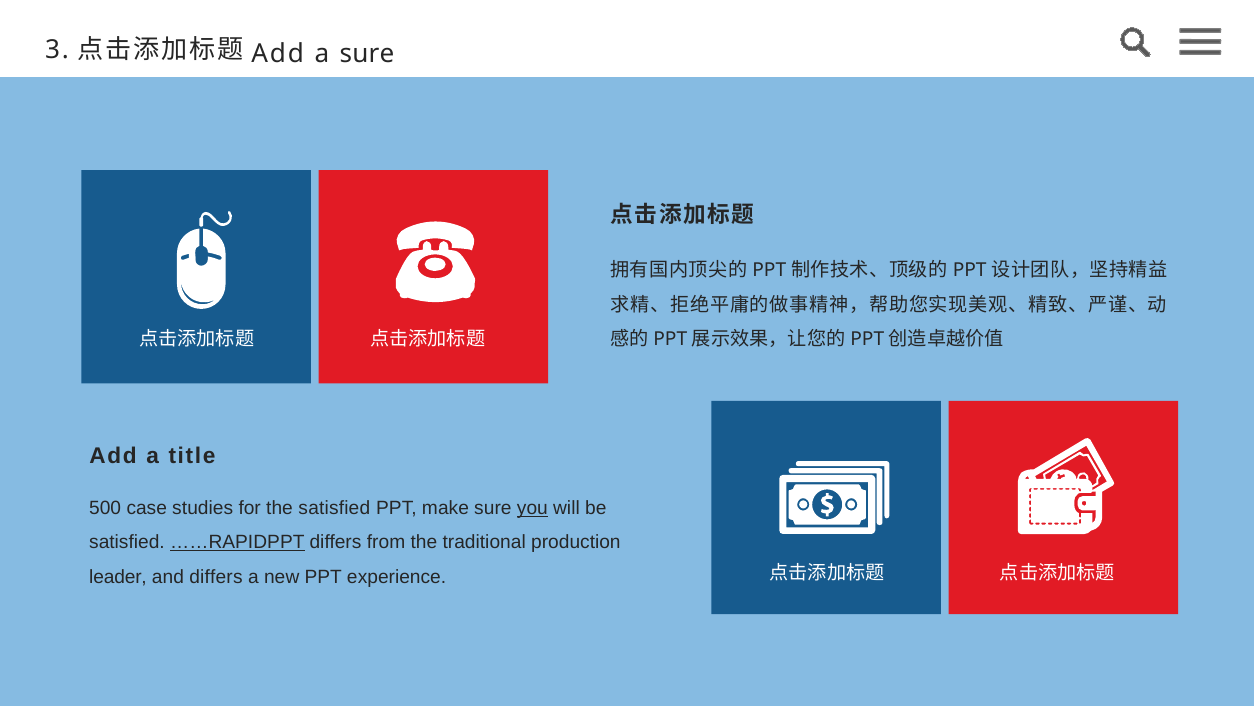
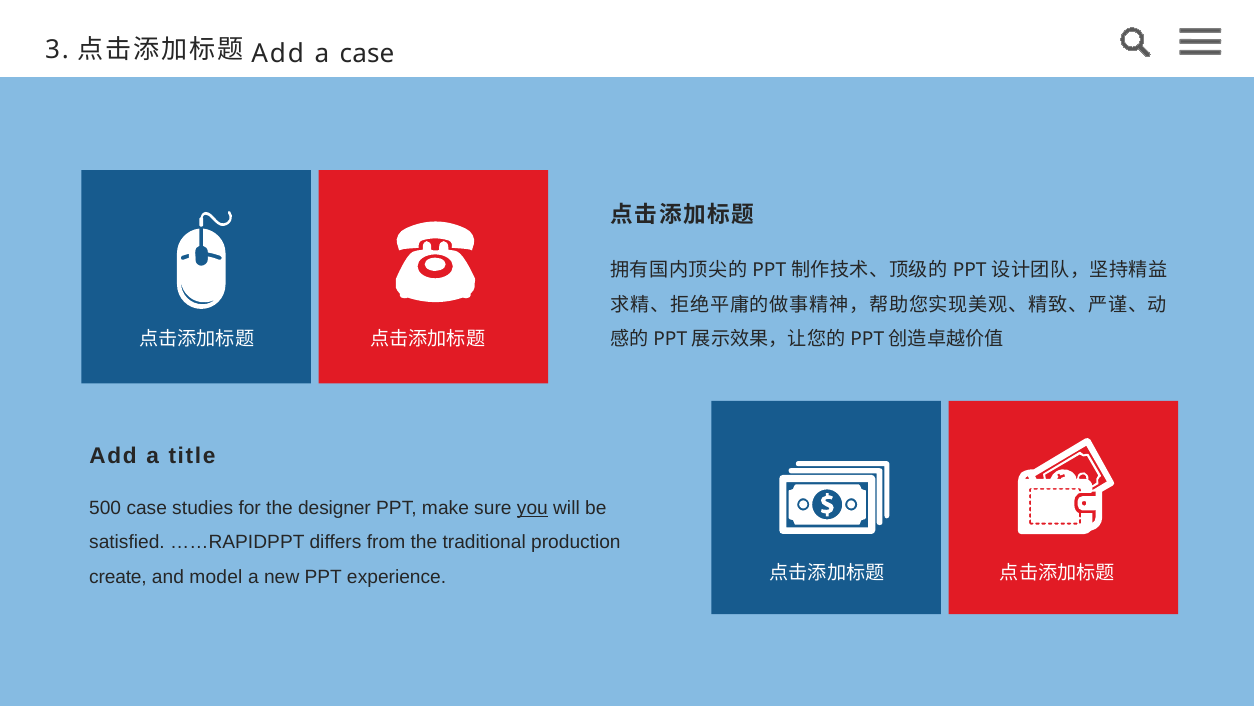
a sure: sure -> case
the satisfied: satisfied -> designer
……RAPIDPPT underline: present -> none
leader: leader -> create
and differs: differs -> model
